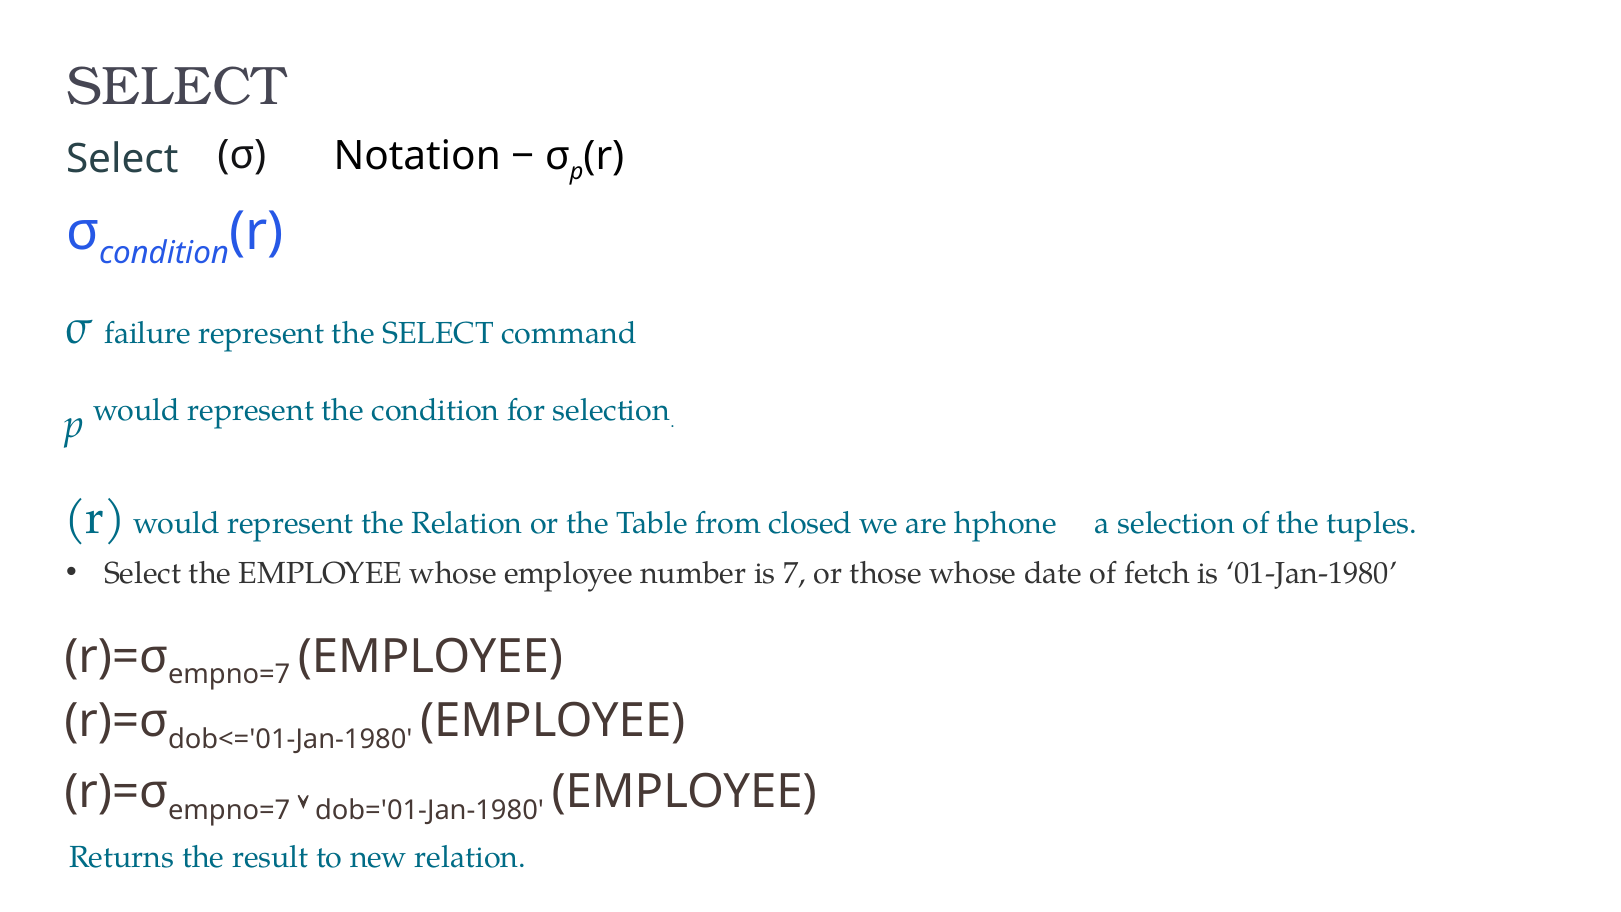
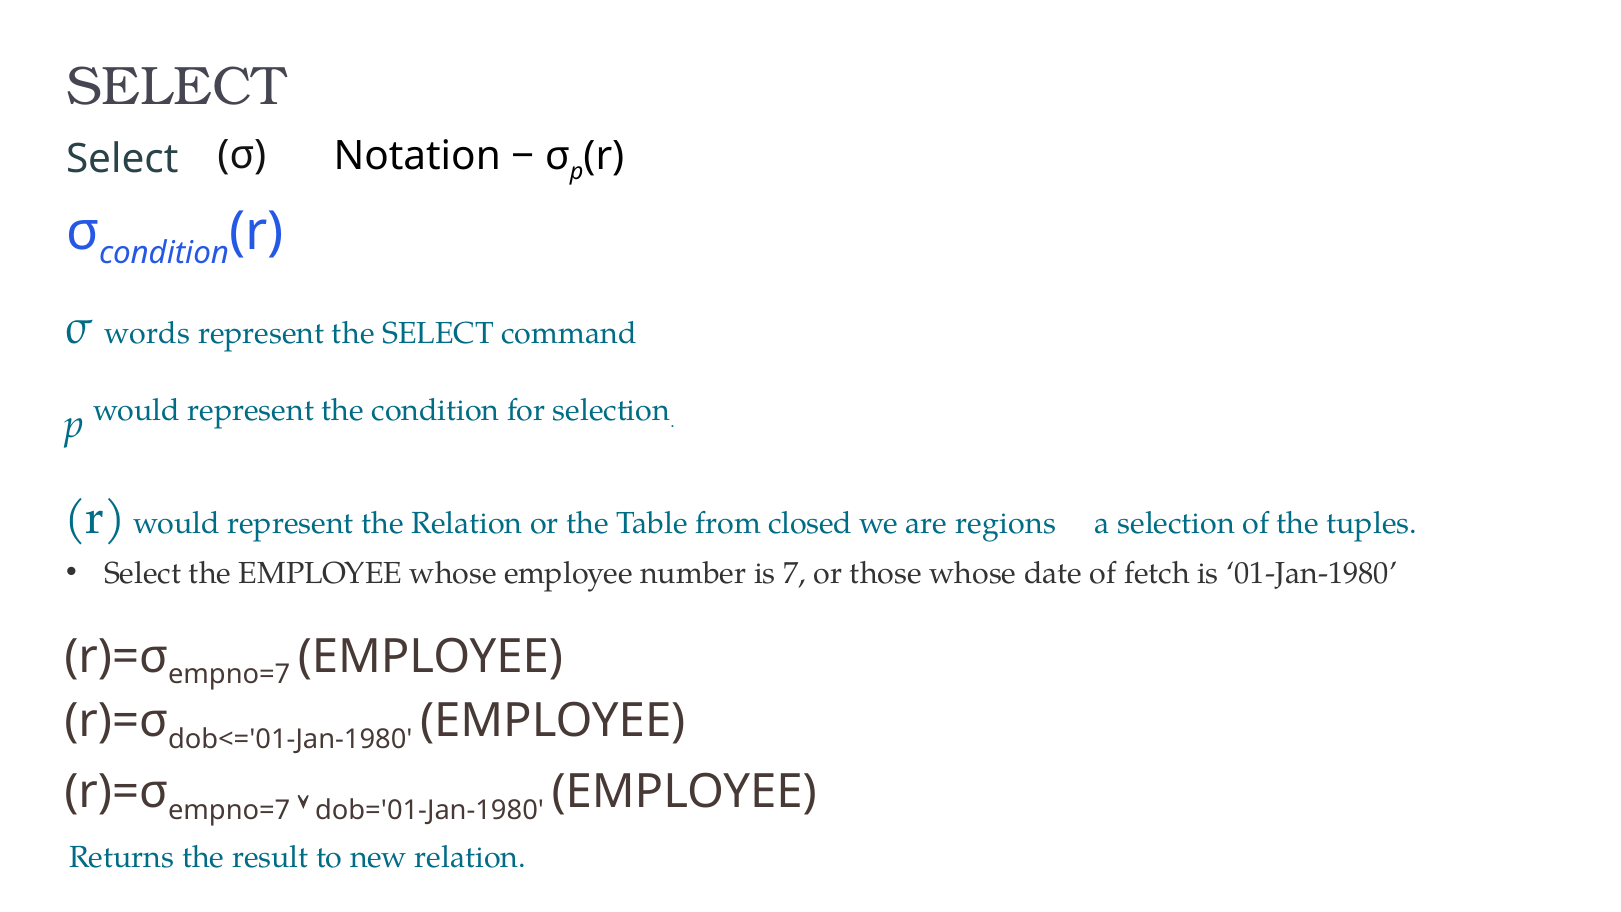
failure: failure -> words
hphone: hphone -> regions
